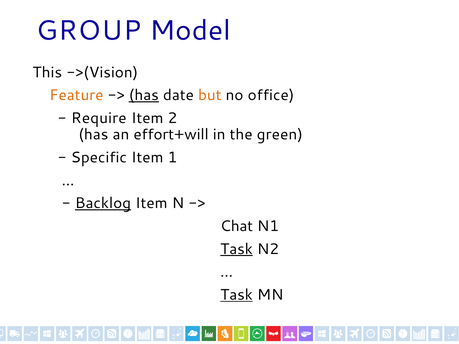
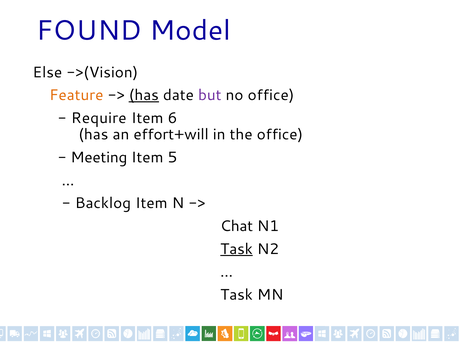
GROUP: GROUP -> FOUND
This: This -> Else
but colour: orange -> purple
2: 2 -> 6
the green: green -> office
Specific: Specific -> Meeting
1: 1 -> 5
Backlog underline: present -> none
Task at (237, 295) underline: present -> none
